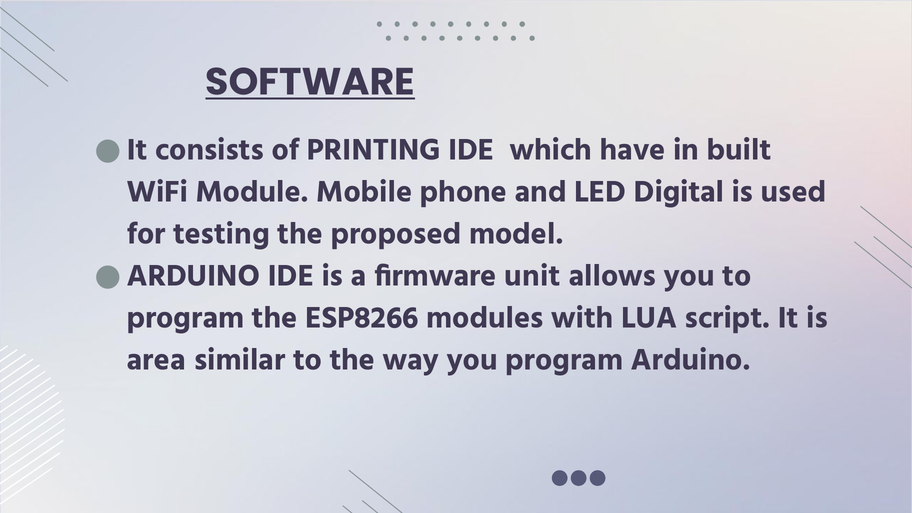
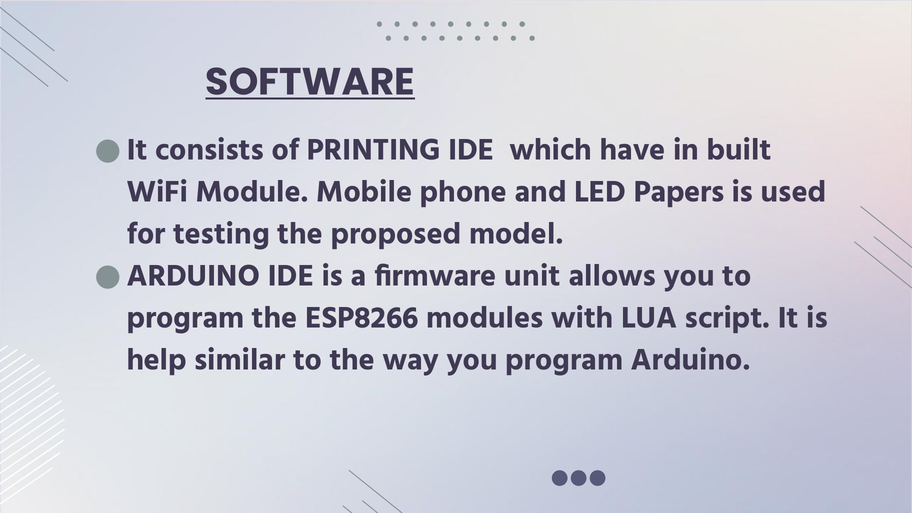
Digital: Digital -> Papers
area: area -> help
